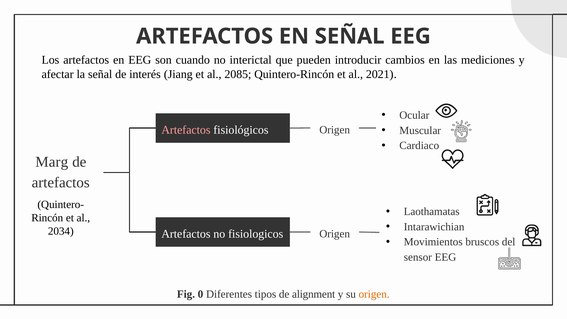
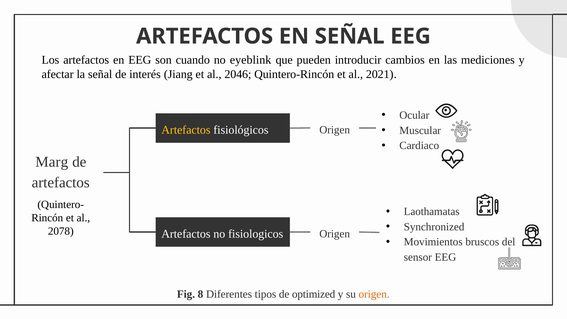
interictal: interictal -> eyeblink
2085: 2085 -> 2046
Artefactos at (186, 130) colour: pink -> yellow
Intarawichian: Intarawichian -> Synchronized
2034: 2034 -> 2078
0: 0 -> 8
alignment: alignment -> optimized
